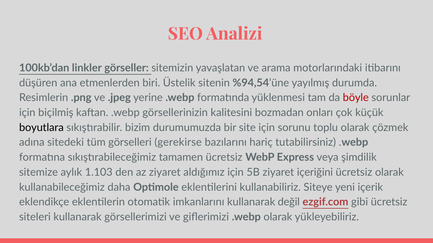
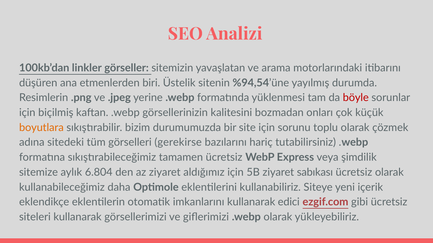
boyutlara colour: black -> orange
1.103: 1.103 -> 6.804
içeriğini: içeriğini -> sabıkası
değil: değil -> edici
